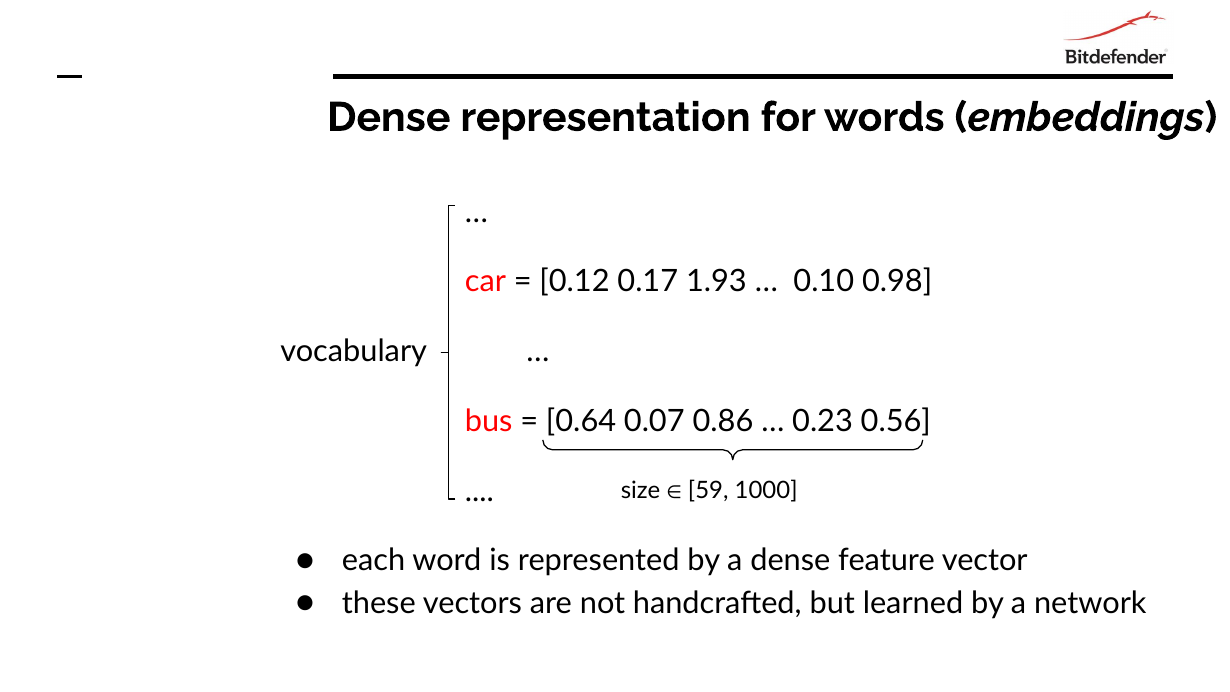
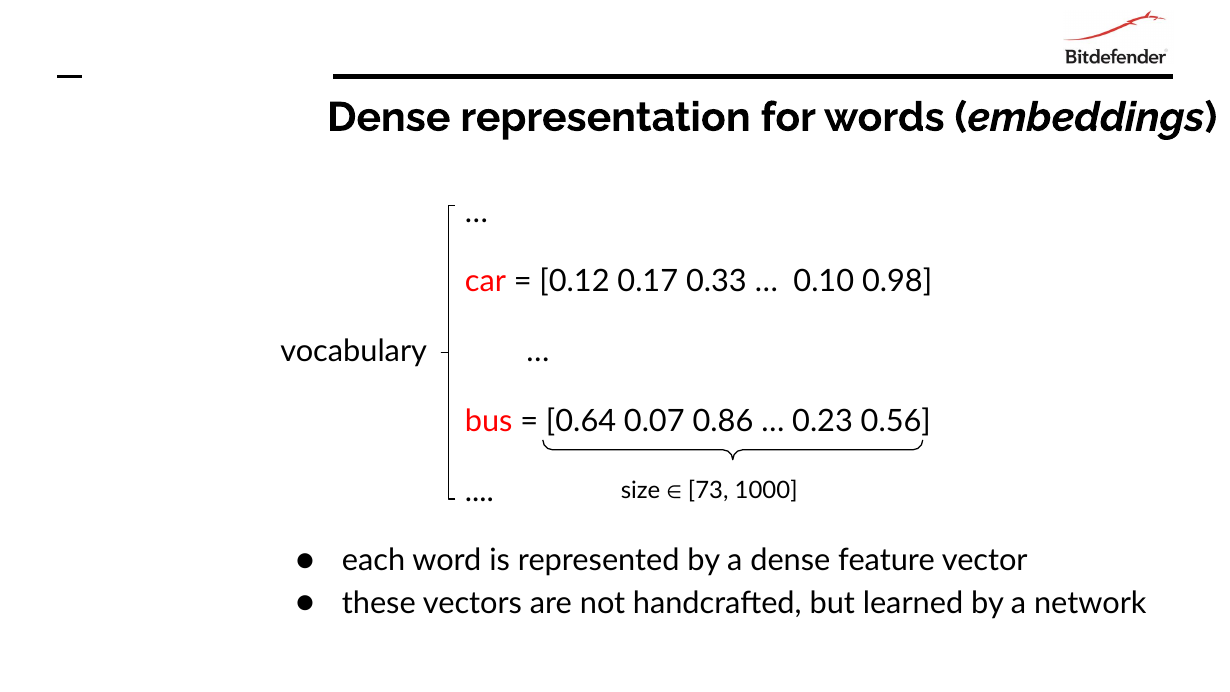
1.93: 1.93 -> 0.33
59: 59 -> 73
